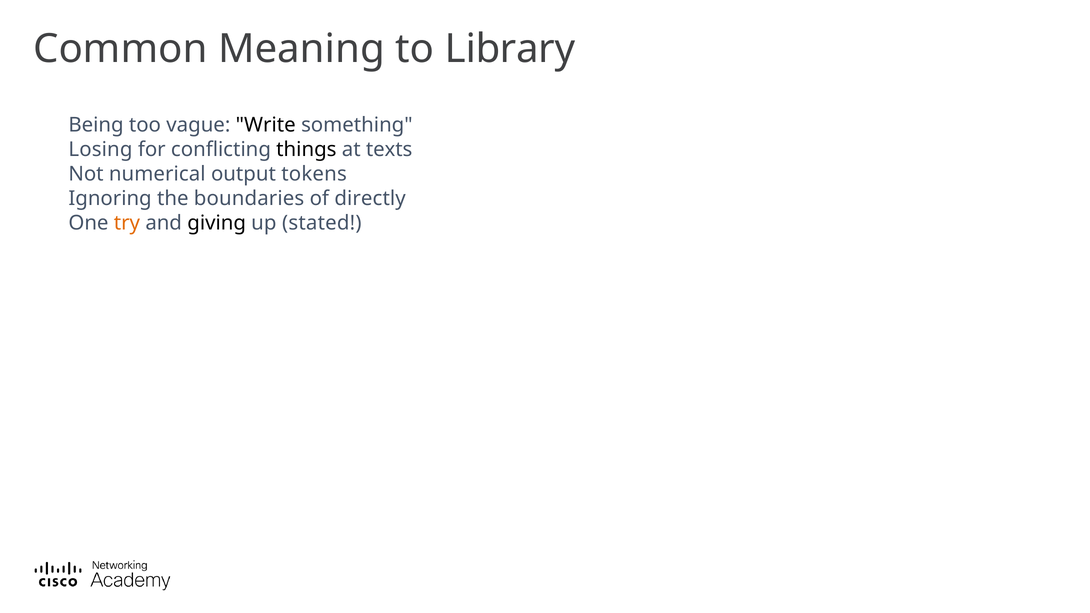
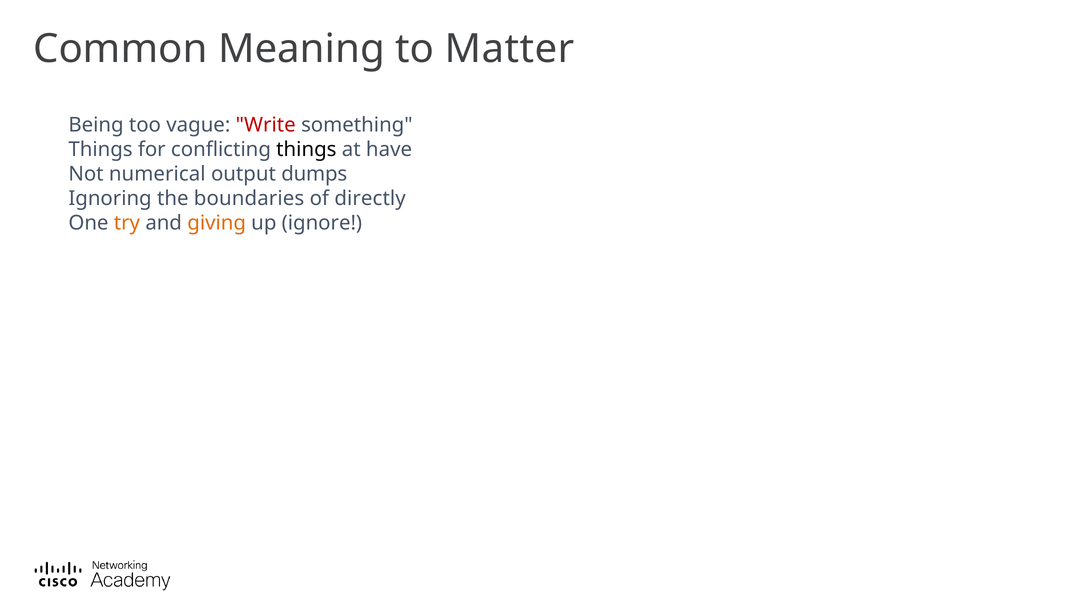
Library: Library -> Matter
Write colour: black -> red
Losing at (100, 150): Losing -> Things
texts: texts -> have
tokens: tokens -> dumps
giving colour: black -> orange
stated: stated -> ignore
